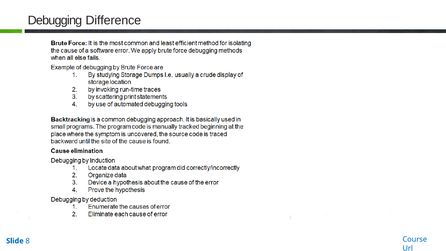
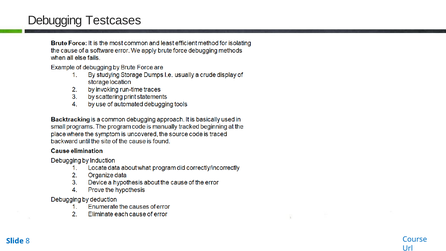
Difference: Difference -> Testcases
